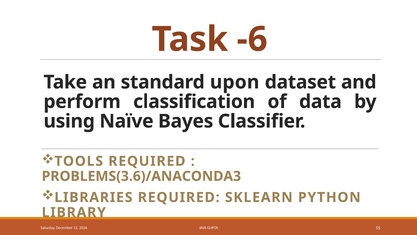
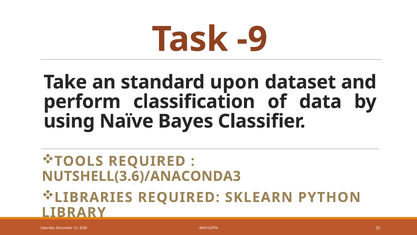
-6: -6 -> -9
PROBLEMS(3.6)/ANACONDA3: PROBLEMS(3.6)/ANACONDA3 -> NUTSHELL(3.6)/ANACONDA3
